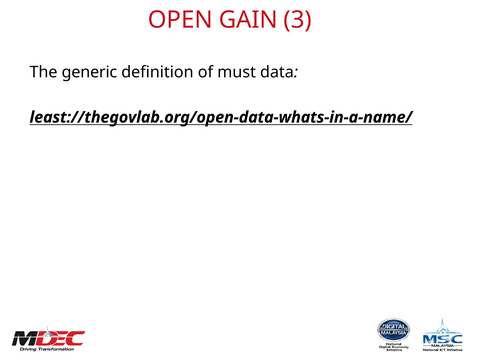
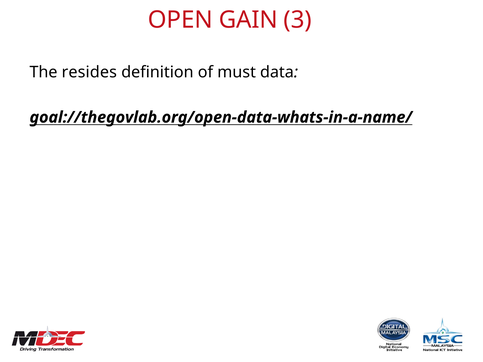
generic: generic -> resides
least://thegovlab.org/open-data-whats-in-a-name/: least://thegovlab.org/open-data-whats-in-a-name/ -> goal://thegovlab.org/open-data-whats-in-a-name/
